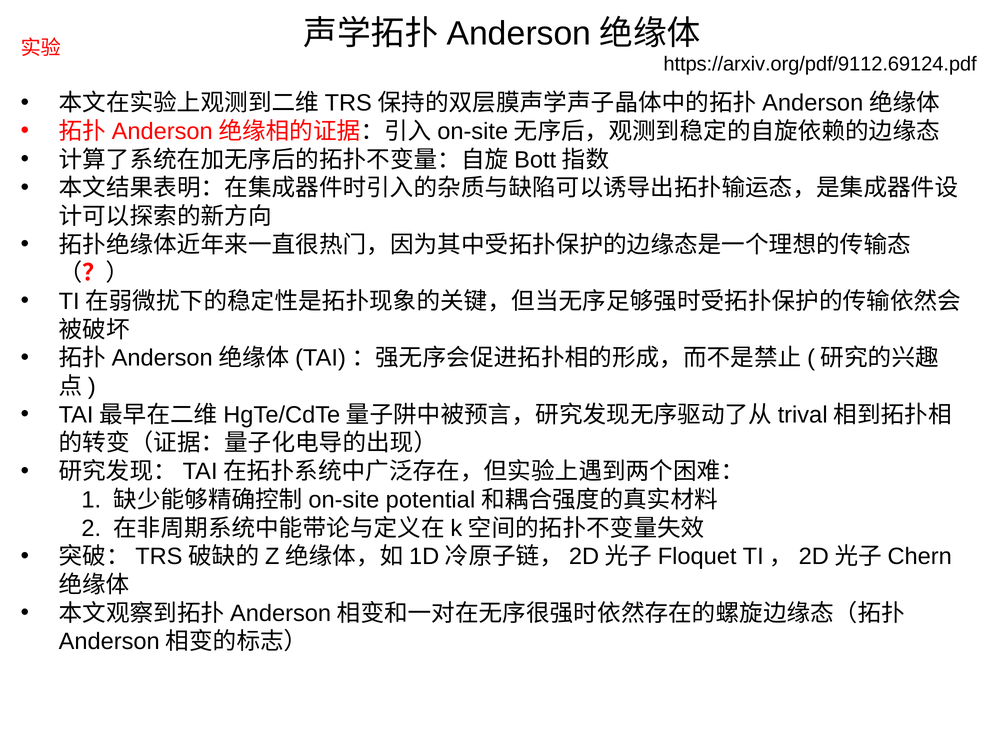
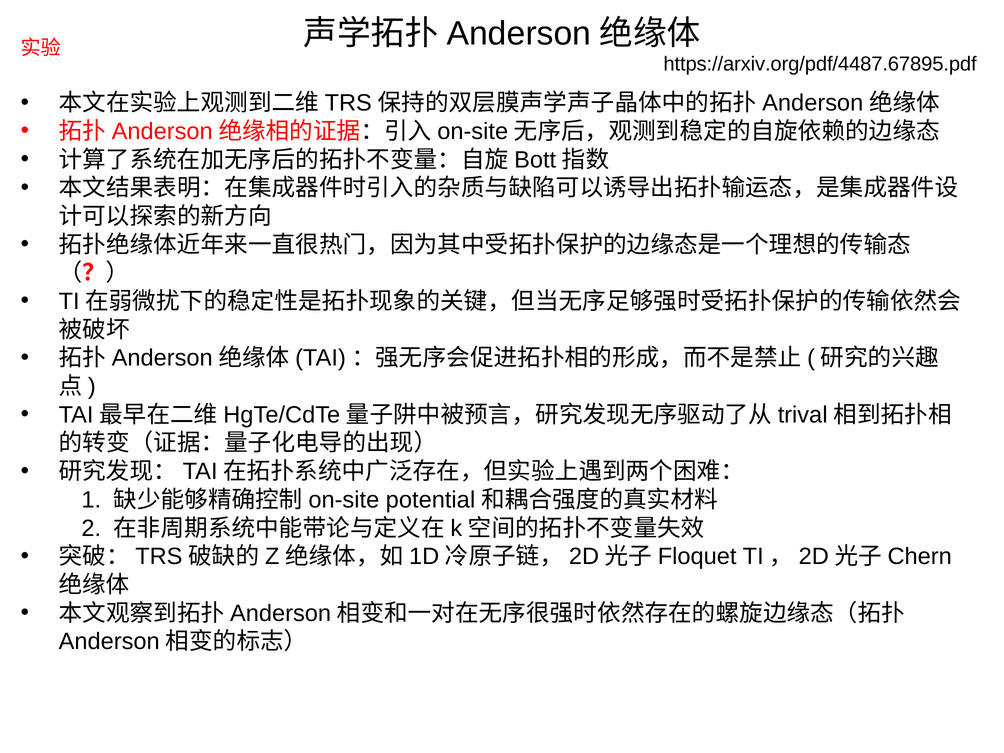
https://arxiv.org/pdf/9112.69124.pdf: https://arxiv.org/pdf/9112.69124.pdf -> https://arxiv.org/pdf/4487.67895.pdf
